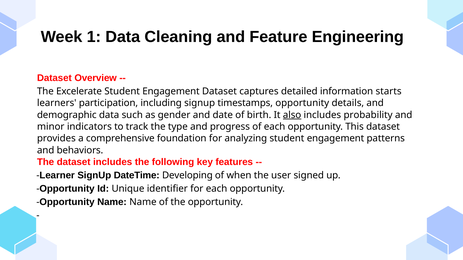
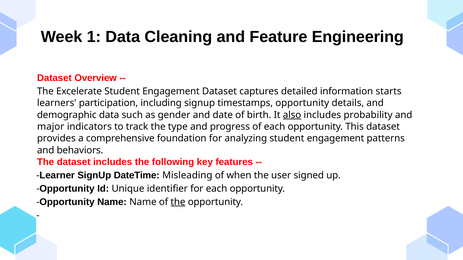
minor: minor -> major
Developing: Developing -> Misleading
the at (178, 202) underline: none -> present
